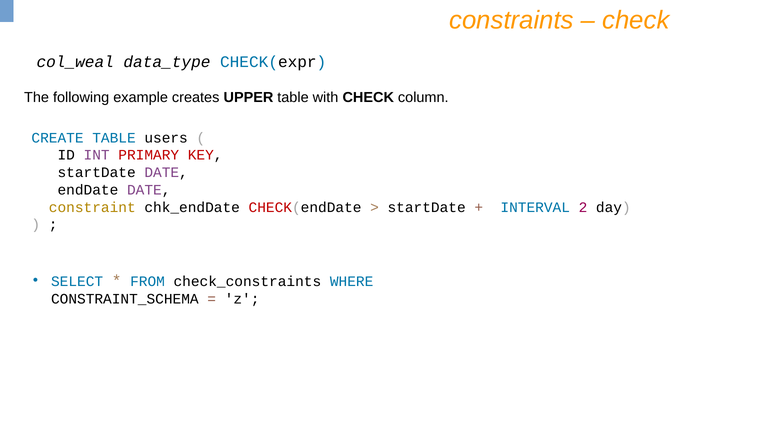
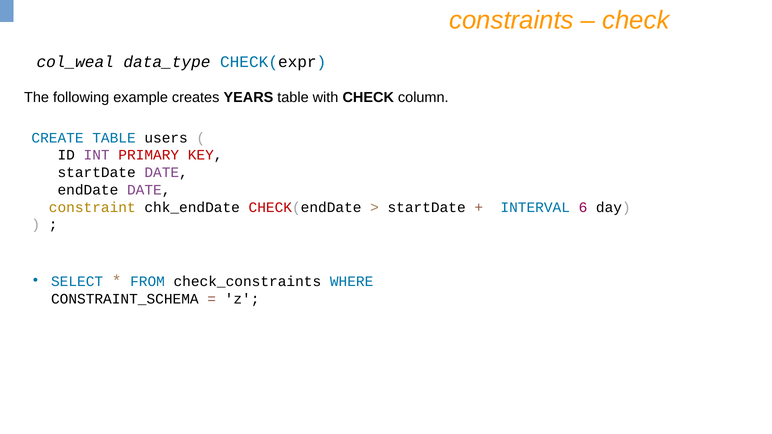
UPPER: UPPER -> YEARS
2: 2 -> 6
